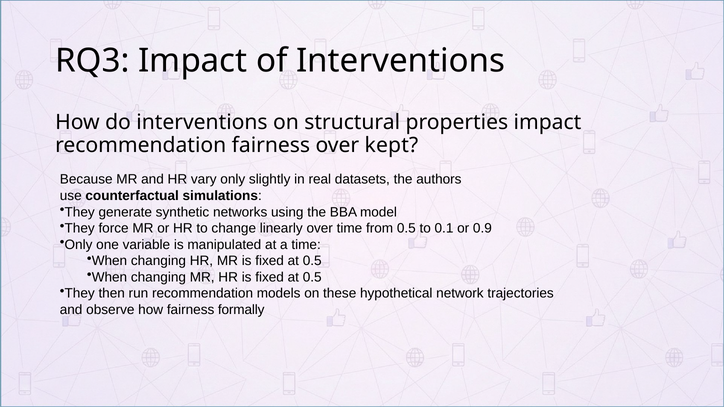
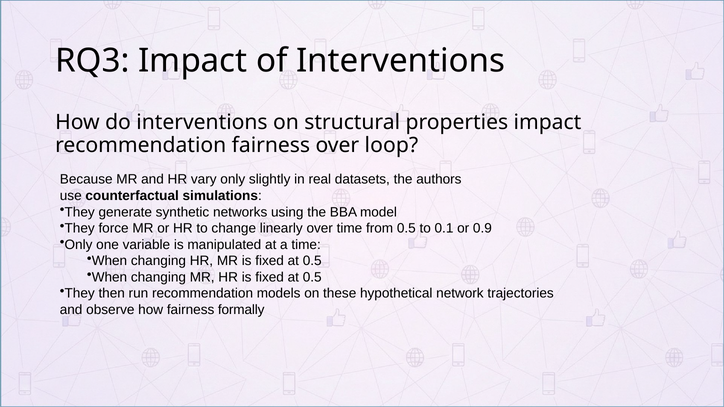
kept: kept -> loop
